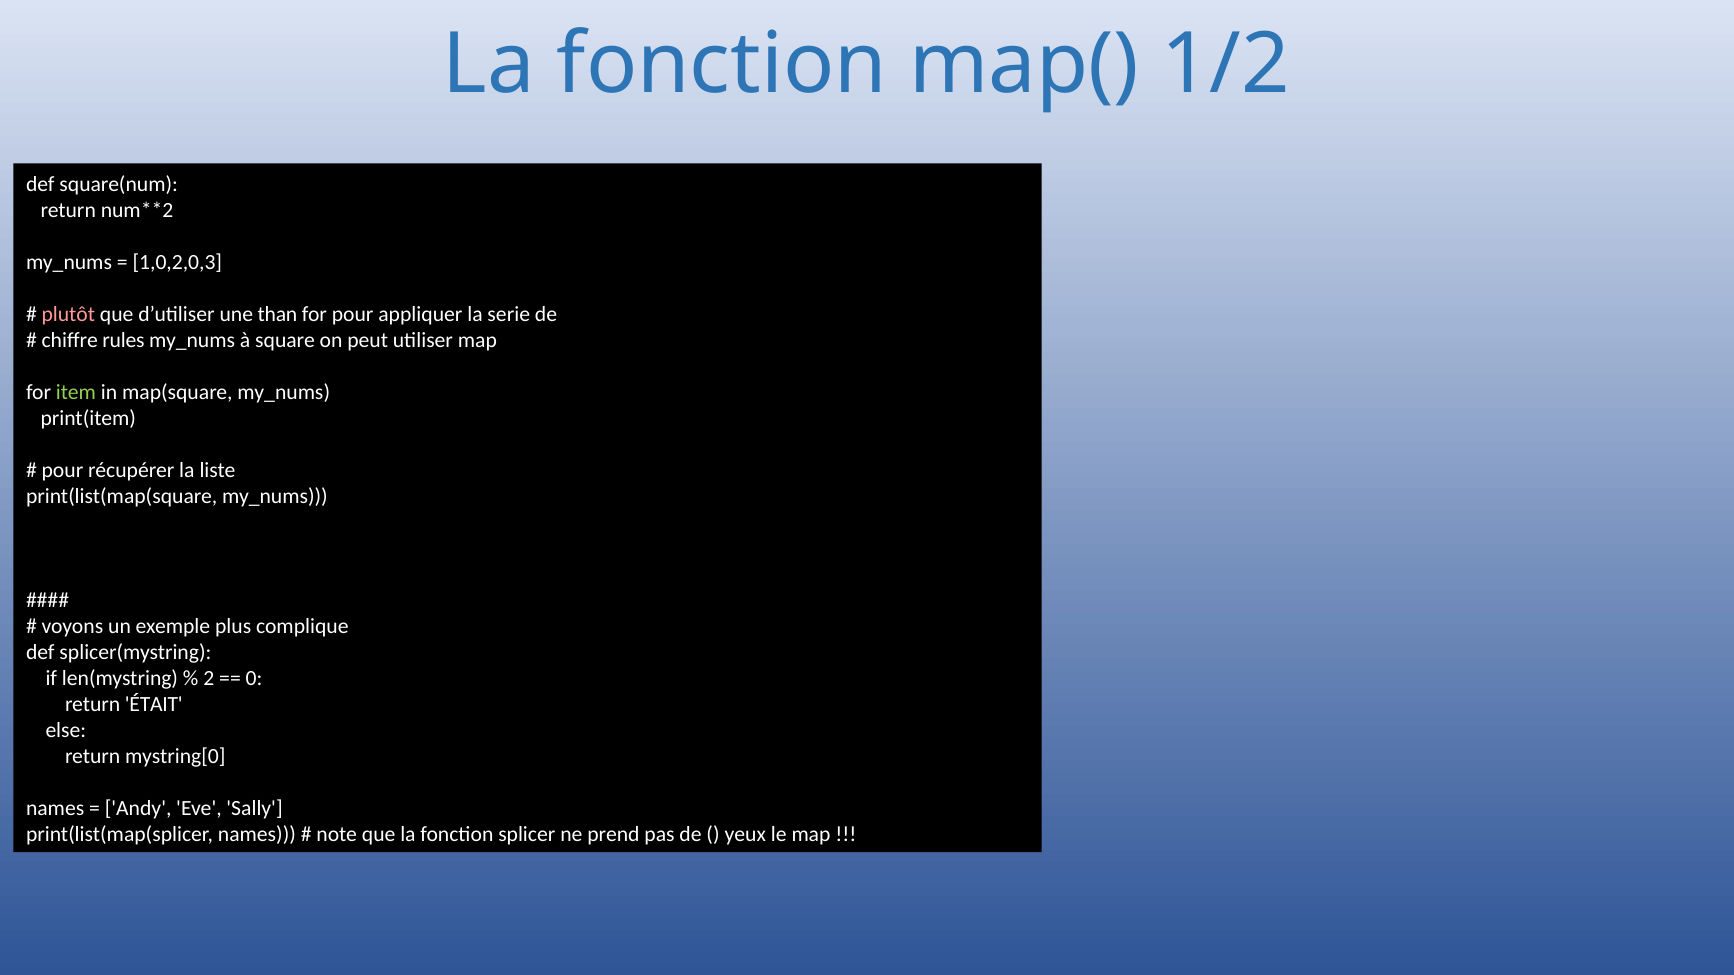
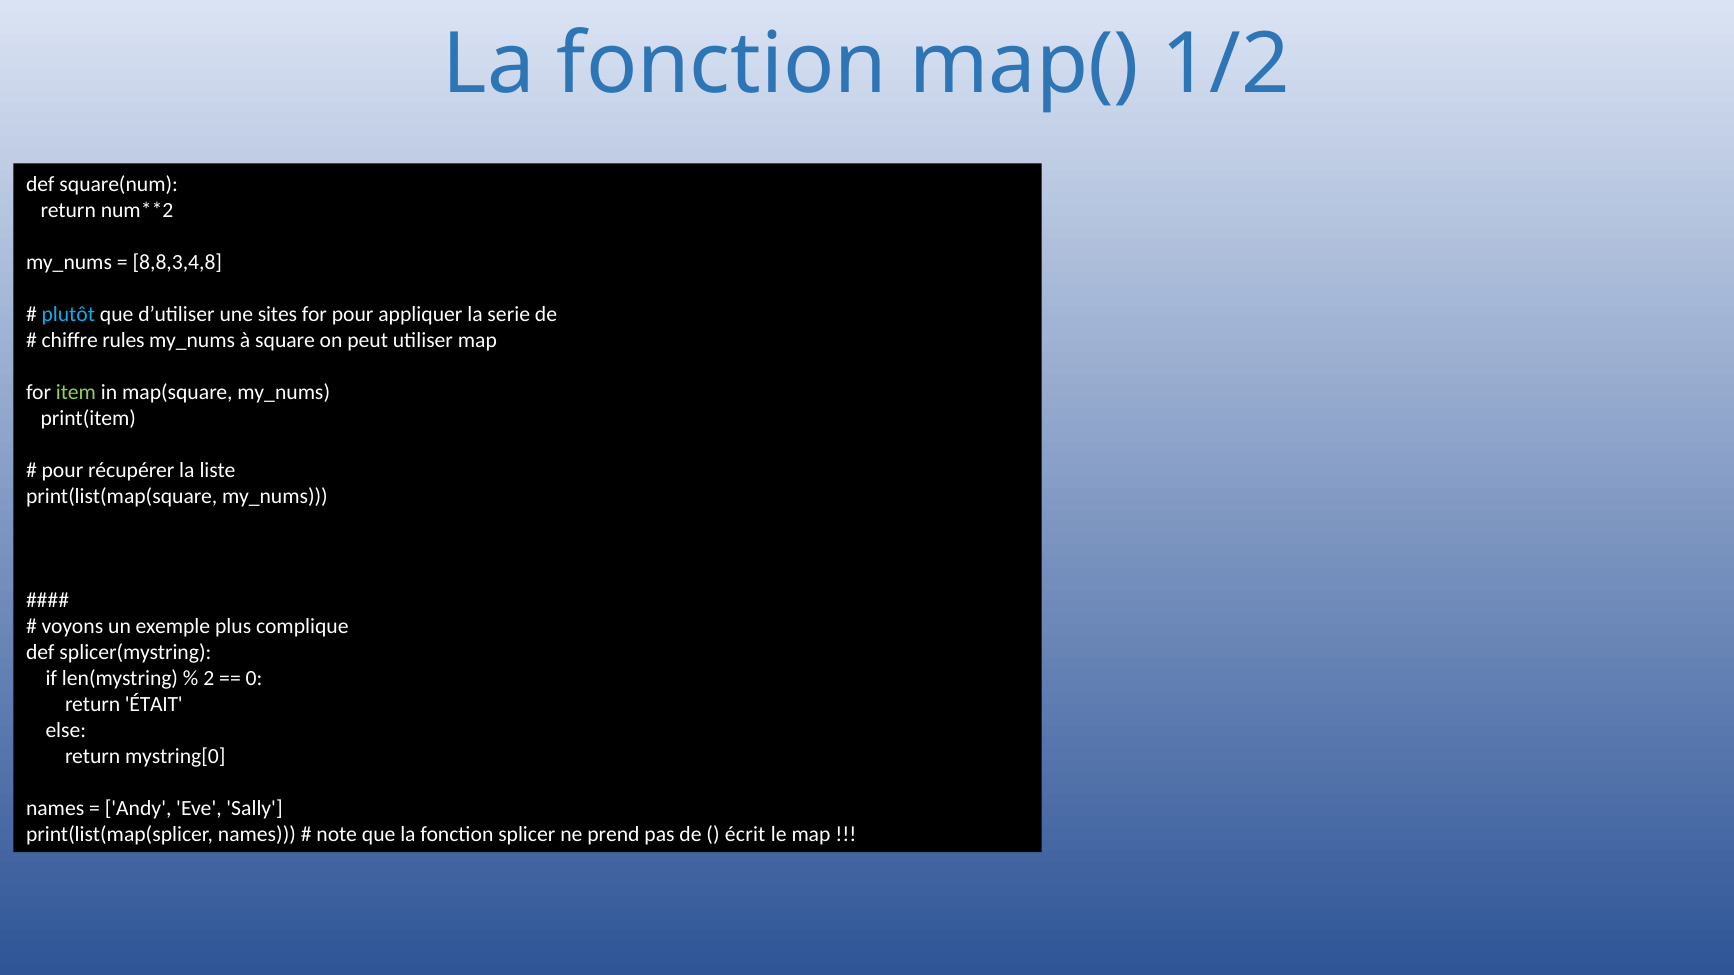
1,0,2,0,3: 1,0,2,0,3 -> 8,8,3,4,8
plutôt colour: pink -> light blue
than: than -> sites
yeux: yeux -> écrit
